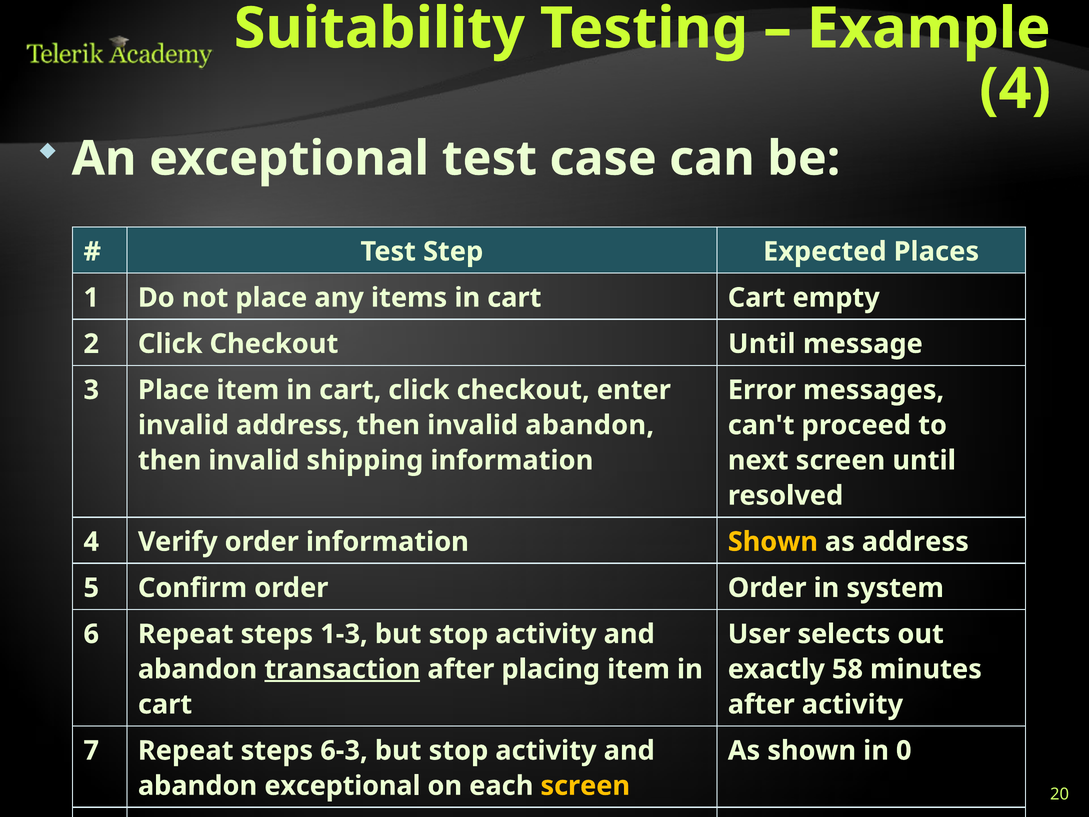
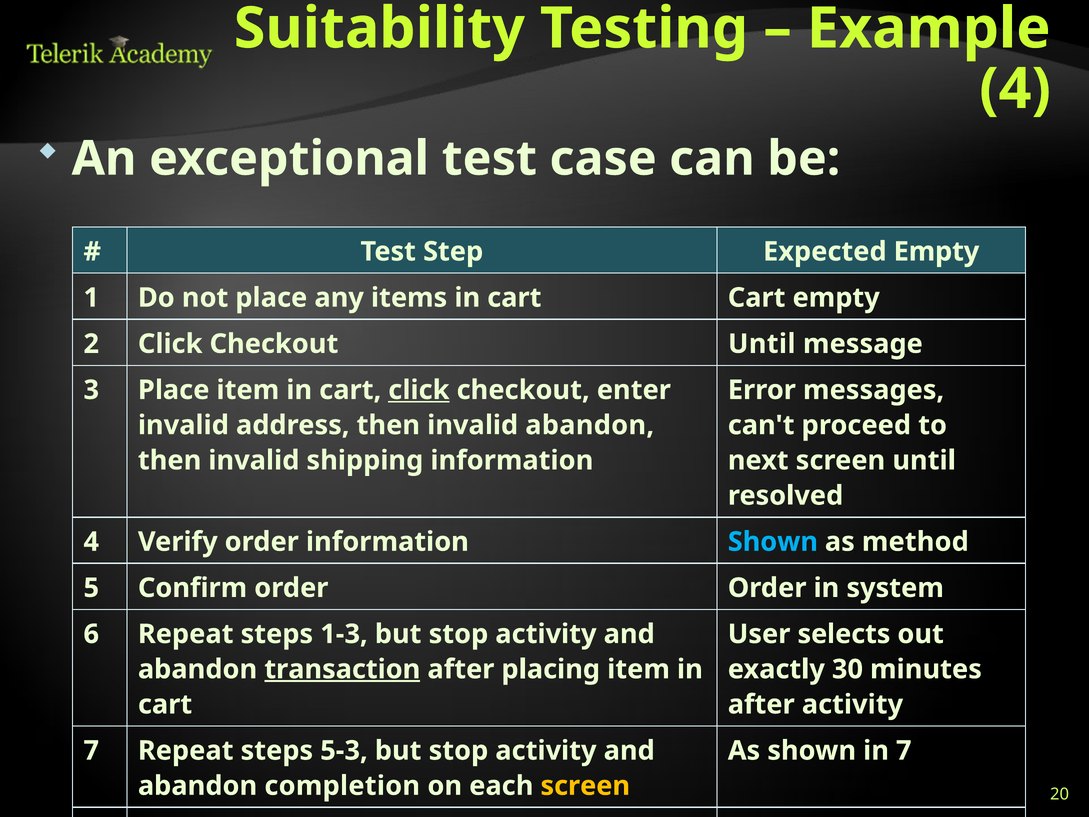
Expected Places: Places -> Empty
click at (419, 390) underline: none -> present
Shown at (773, 542) colour: yellow -> light blue
as address: address -> method
58: 58 -> 30
6-3: 6-3 -> 5-3
in 0: 0 -> 7
abandon exceptional: exceptional -> completion
